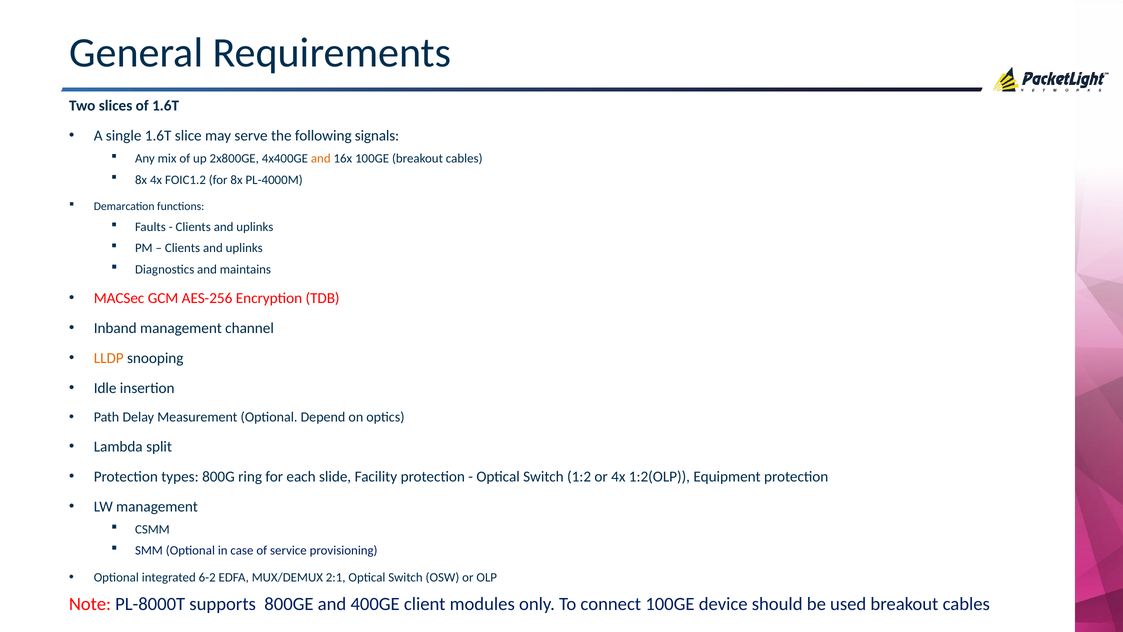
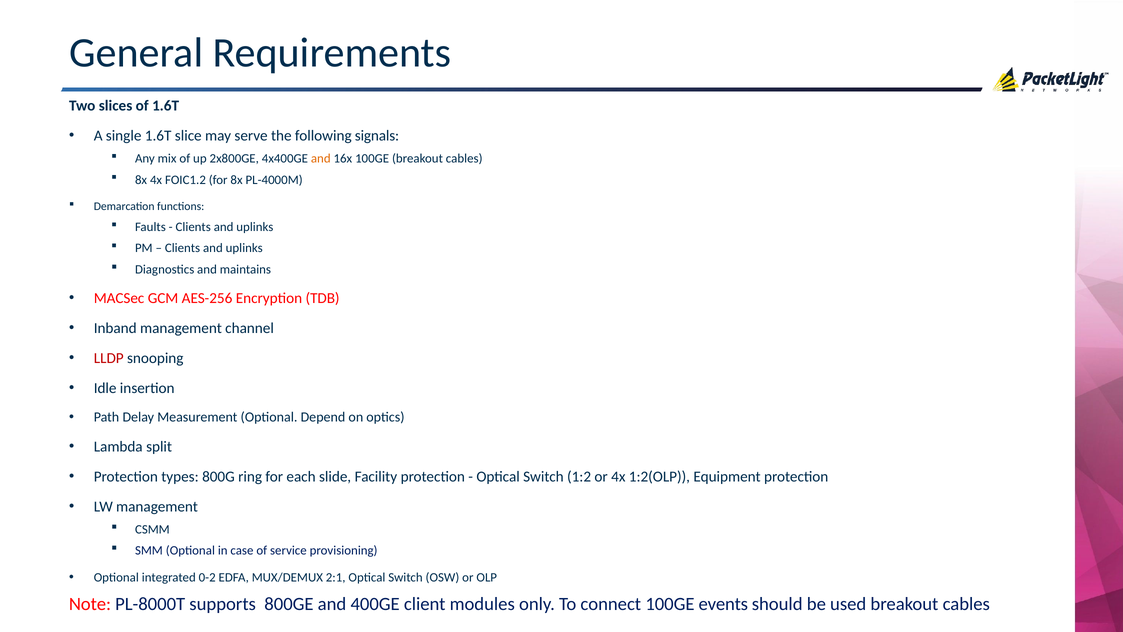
LLDP colour: orange -> red
6-2: 6-2 -> 0-2
device: device -> events
